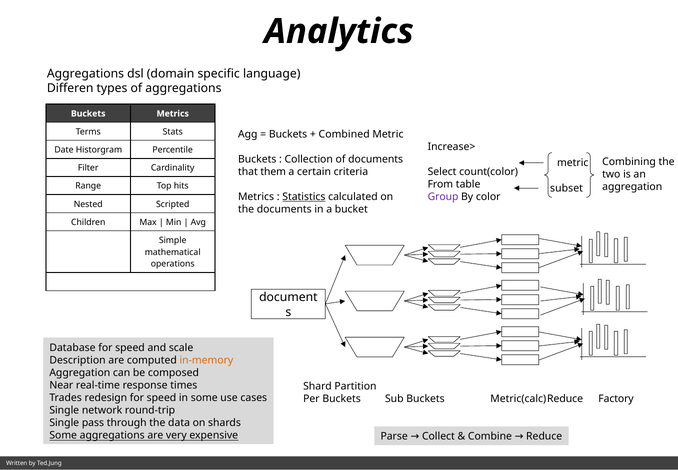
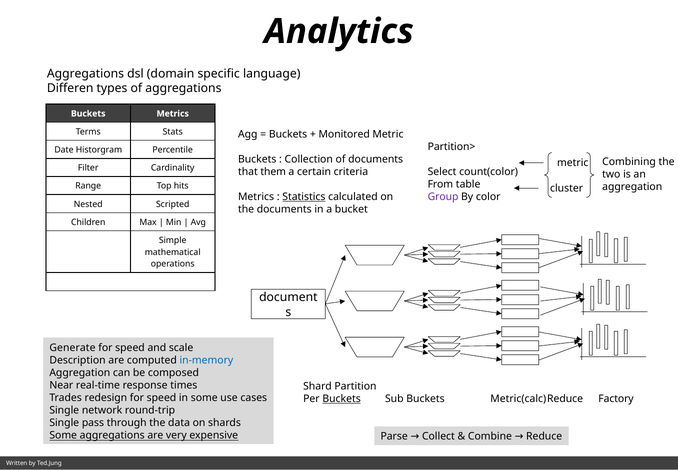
Combined: Combined -> Monitored
Increase>: Increase> -> Partition>
subset: subset -> cluster
Database: Database -> Generate
in-memory colour: orange -> blue
Buckets at (342, 398) underline: none -> present
